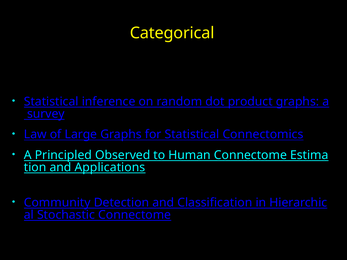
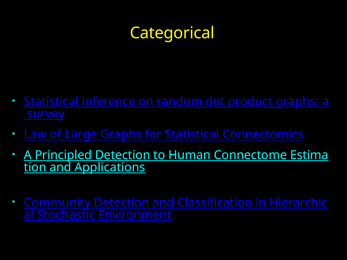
Principled Observed: Observed -> Detection
Stochastic Connectome: Connectome -> Environment
